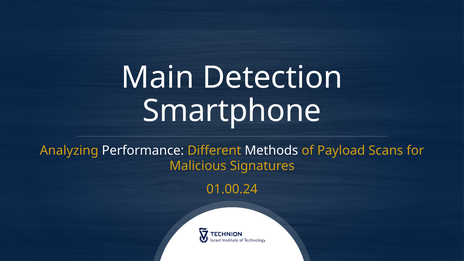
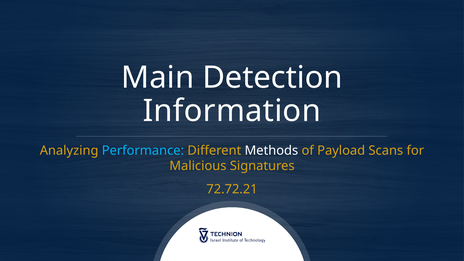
Smartphone: Smartphone -> Information
Performance colour: white -> light blue
01.00.24: 01.00.24 -> 72.72.21
